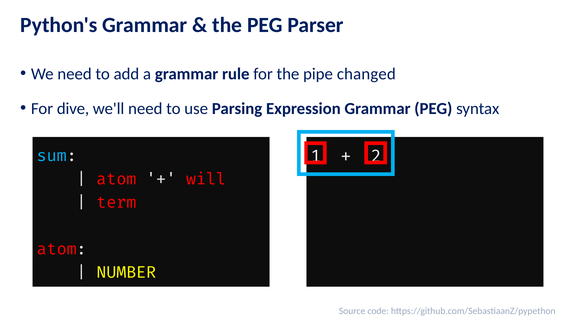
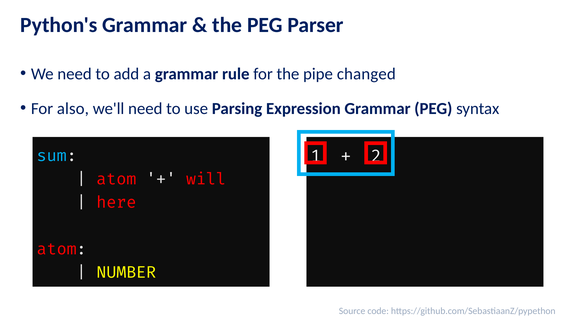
dive: dive -> also
term: term -> here
